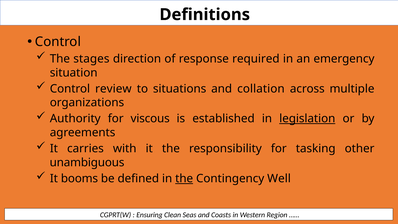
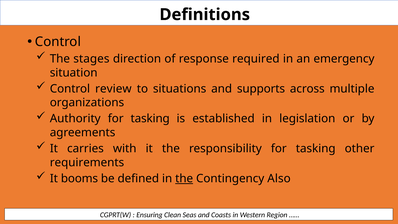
collation: collation -> supports
Authority for viscous: viscous -> tasking
legislation underline: present -> none
unambiguous: unambiguous -> requirements
Well: Well -> Also
